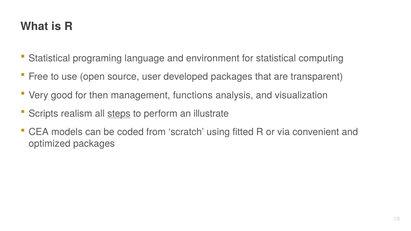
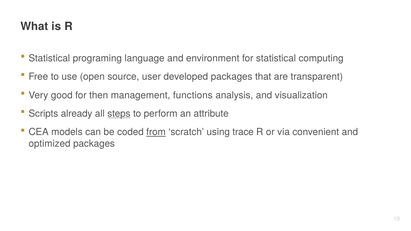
realism: realism -> already
illustrate: illustrate -> attribute
from underline: none -> present
fitted: fitted -> trace
